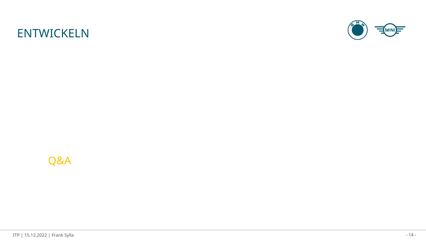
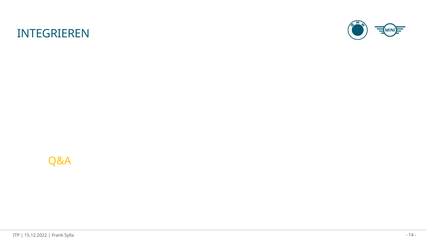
ENTWICKELN: ENTWICKELN -> INTEGRIEREN
